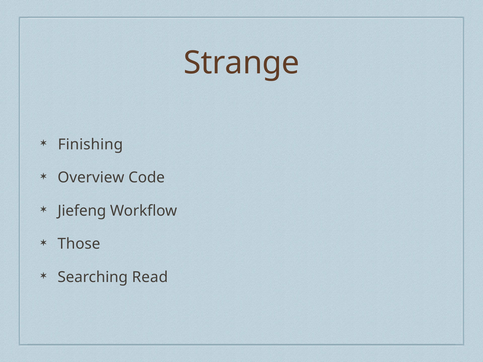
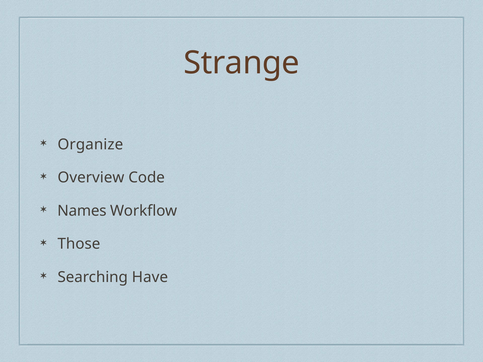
Finishing: Finishing -> Organize
Jiefeng: Jiefeng -> Names
Read: Read -> Have
